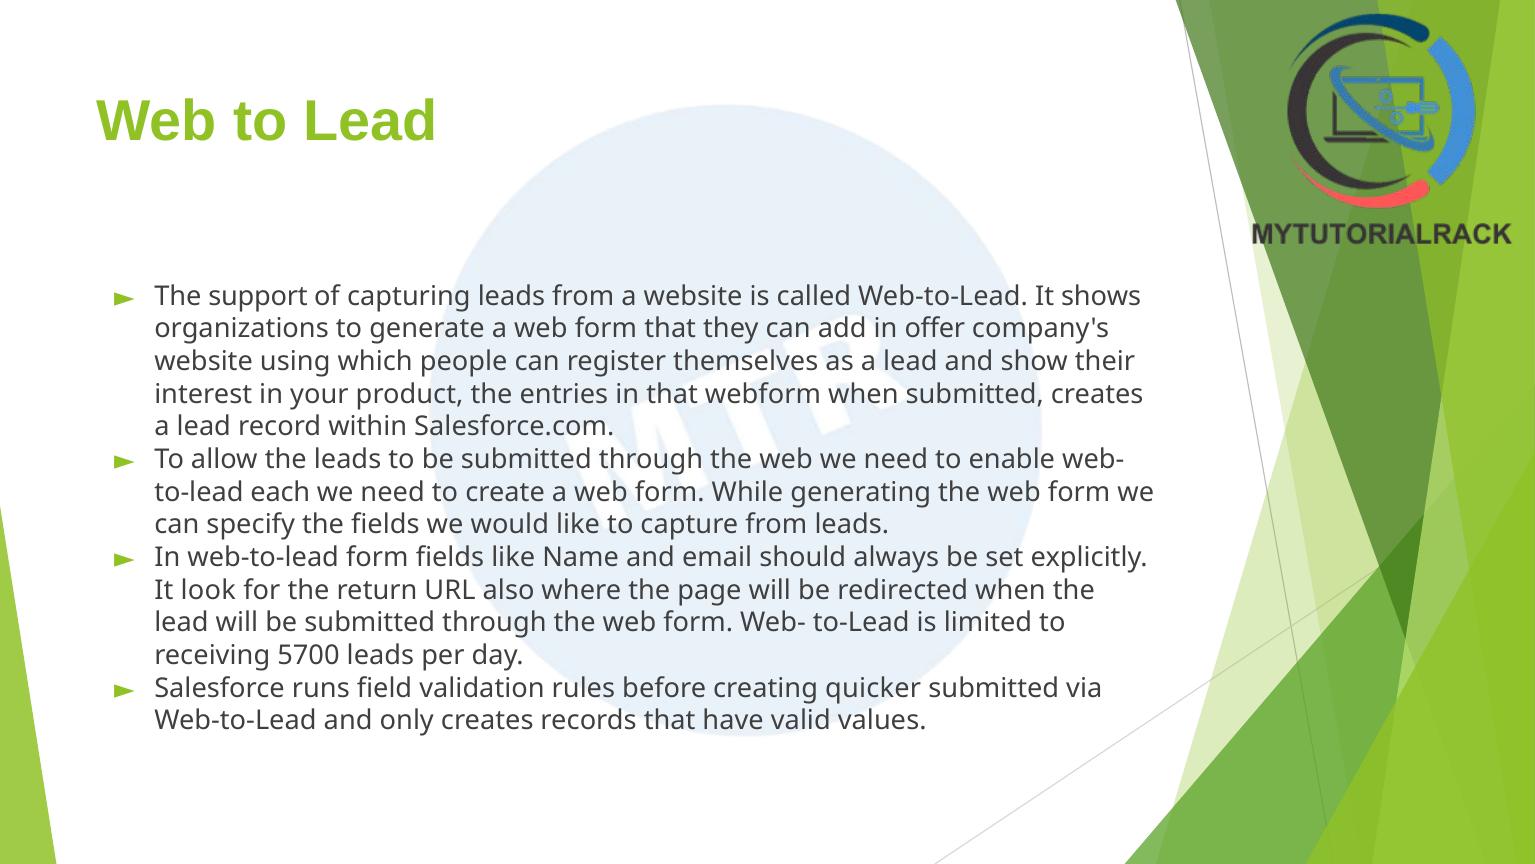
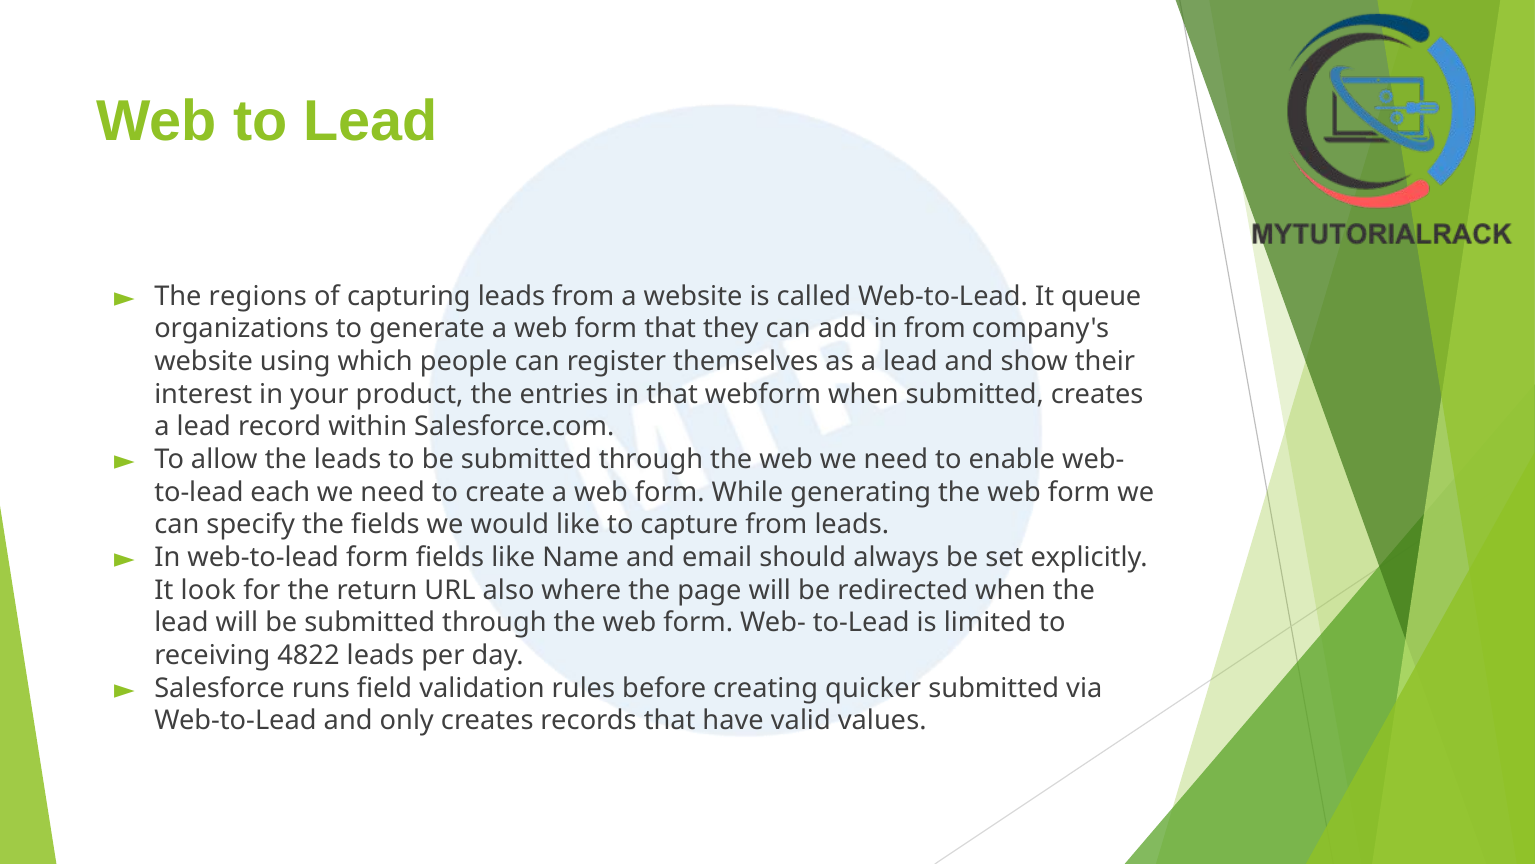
support: support -> regions
shows: shows -> queue
in offer: offer -> from
5700: 5700 -> 4822
